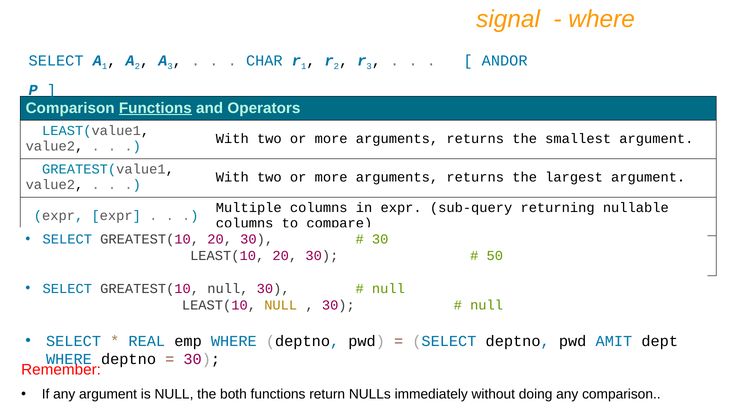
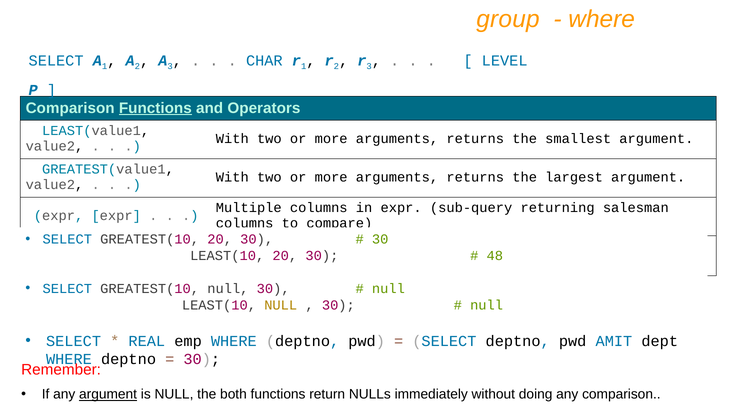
signal: signal -> group
ANDOR: ANDOR -> LEVEL
nullable: nullable -> salesman
50: 50 -> 48
argument at (108, 394) underline: none -> present
